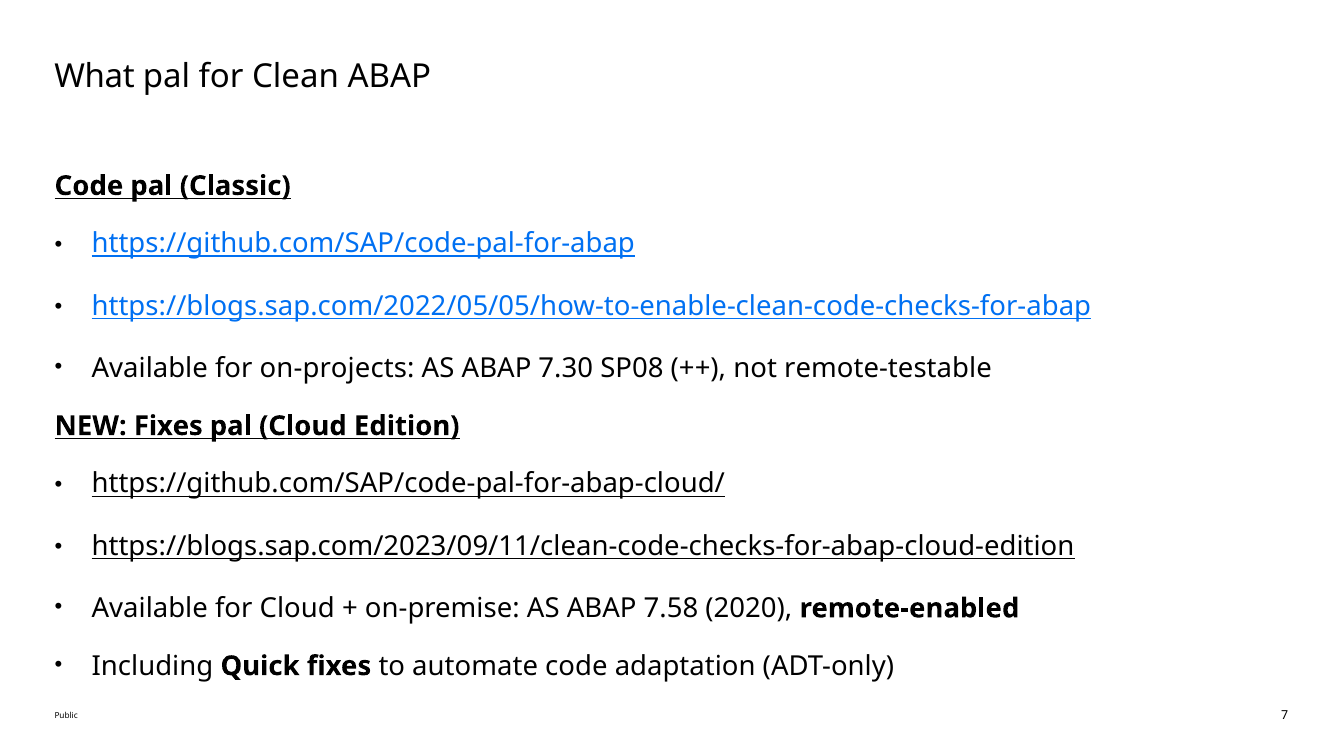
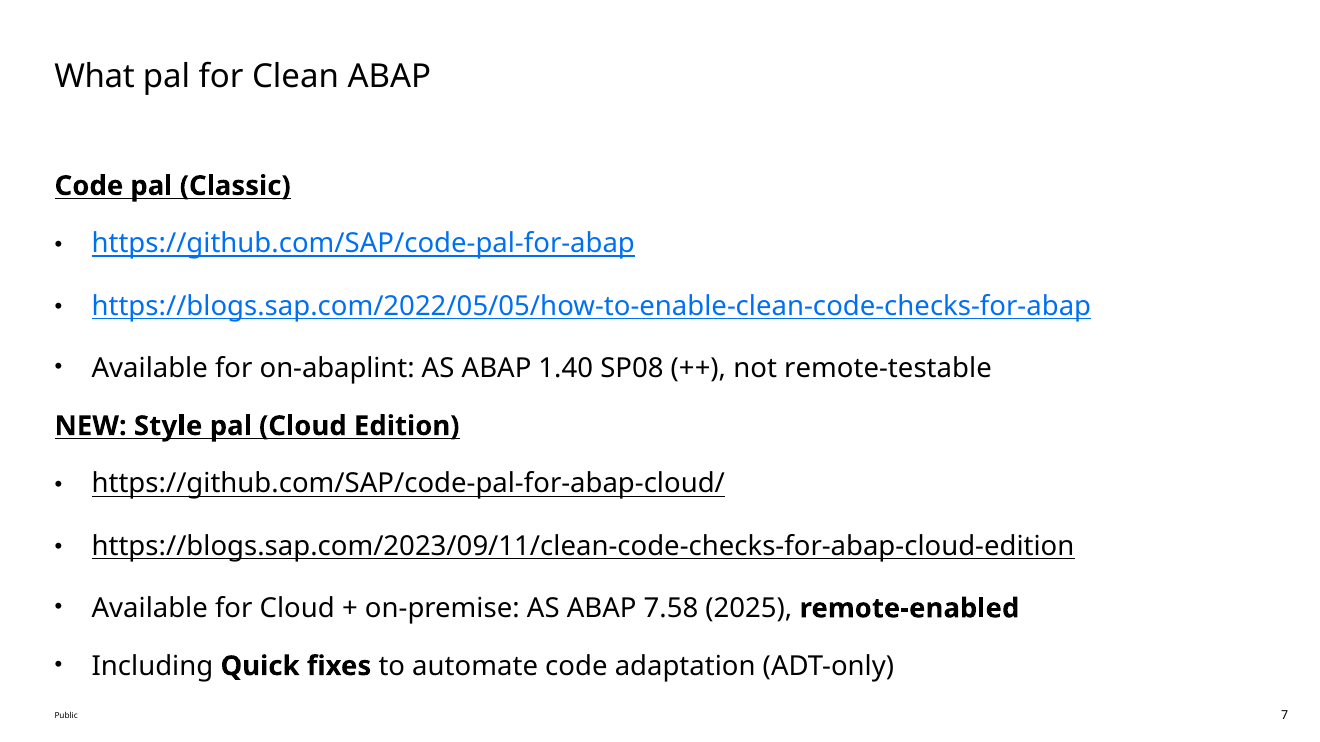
on-projects: on-projects -> on-abaplint
7.30: 7.30 -> 1.40
NEW Fixes: Fixes -> Style
2020: 2020 -> 2025
